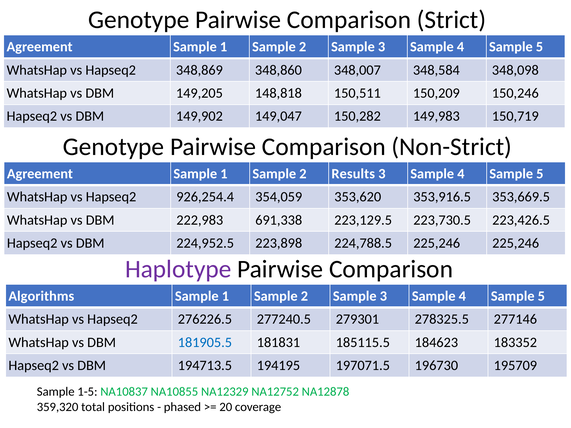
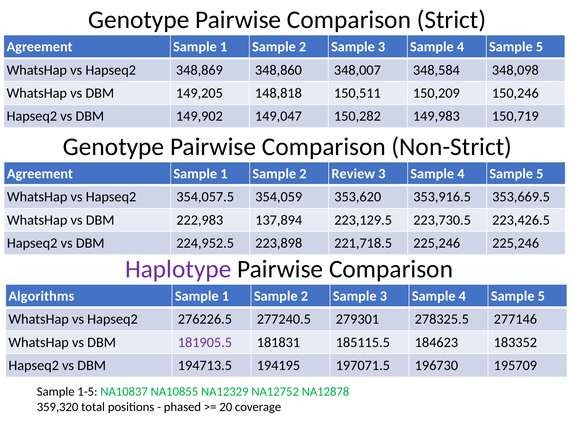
Results: Results -> Review
926,254.4: 926,254.4 -> 354,057.5
691,338: 691,338 -> 137,894
224,788.5: 224,788.5 -> 221,718.5
181905.5 colour: blue -> purple
